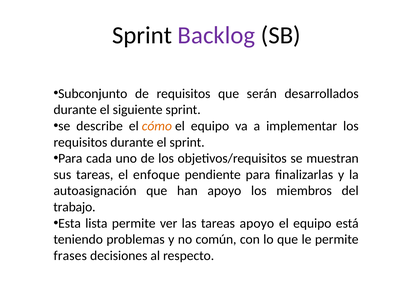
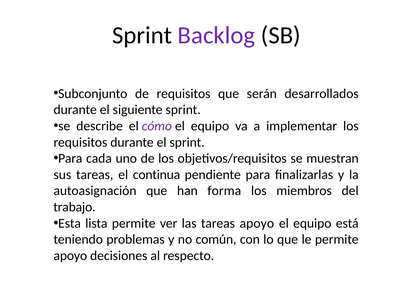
cómo colour: orange -> purple
enfoque: enfoque -> continua
han apoyo: apoyo -> forma
frases at (70, 256): frases -> apoyo
